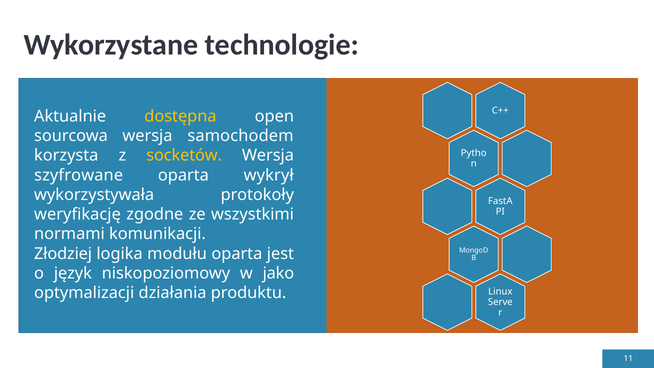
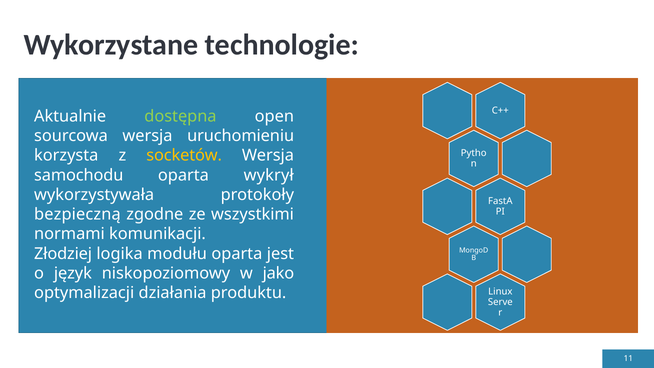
dostępna colour: yellow -> light green
samochodem: samochodem -> uruchomieniu
szyfrowane: szyfrowane -> samochodu
weryfikację: weryfikację -> bezpieczną
